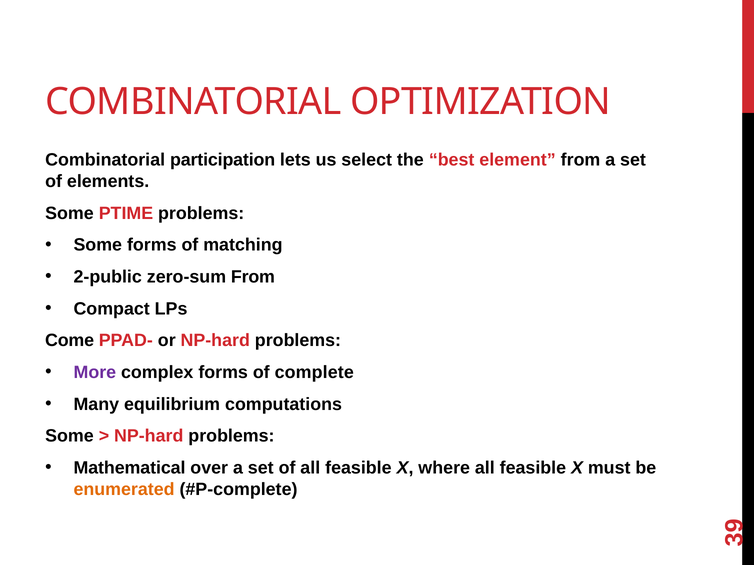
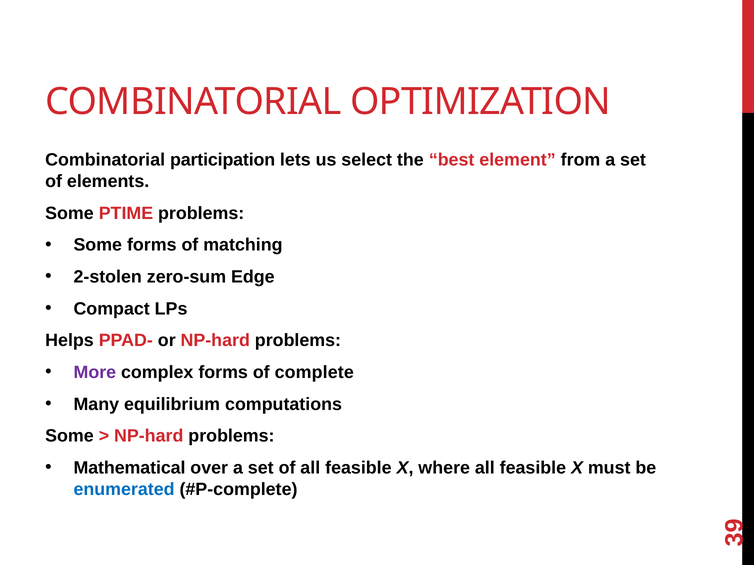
2-public: 2-public -> 2-stolen
zero-sum From: From -> Edge
Come: Come -> Helps
enumerated colour: orange -> blue
